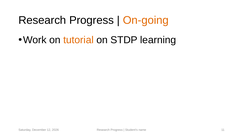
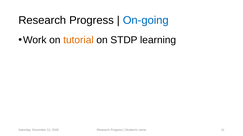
On-going colour: orange -> blue
